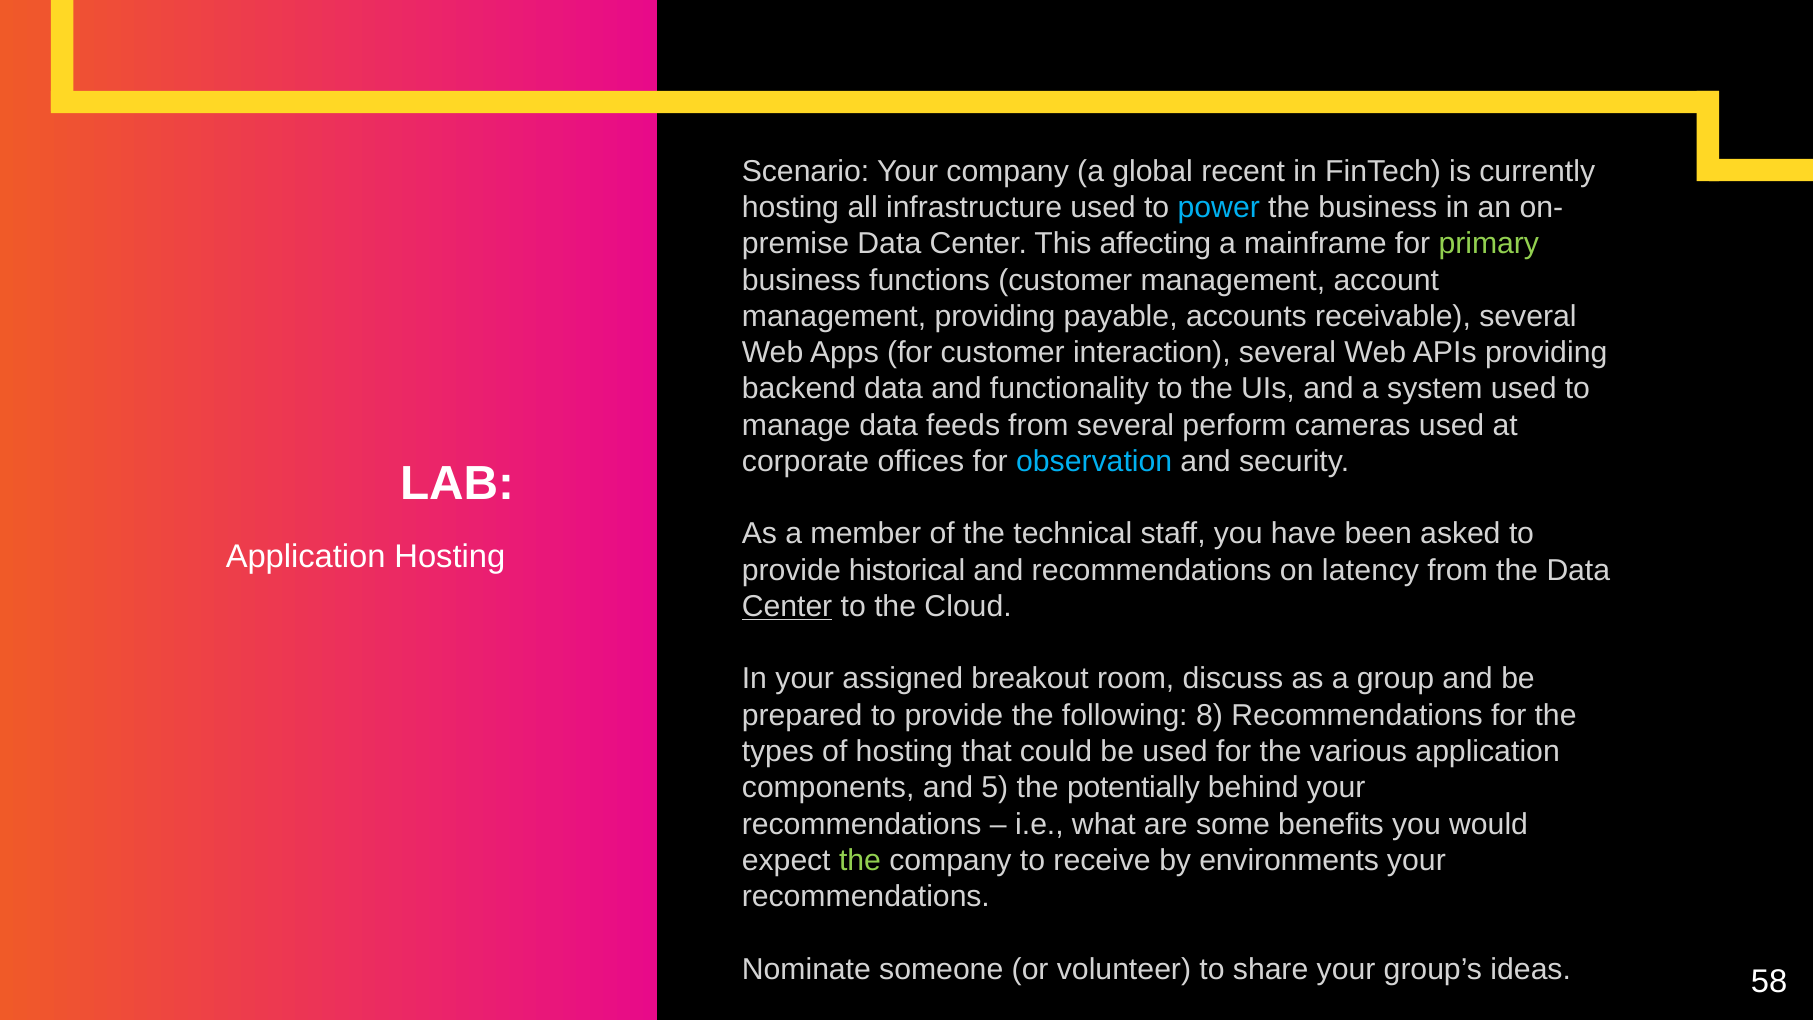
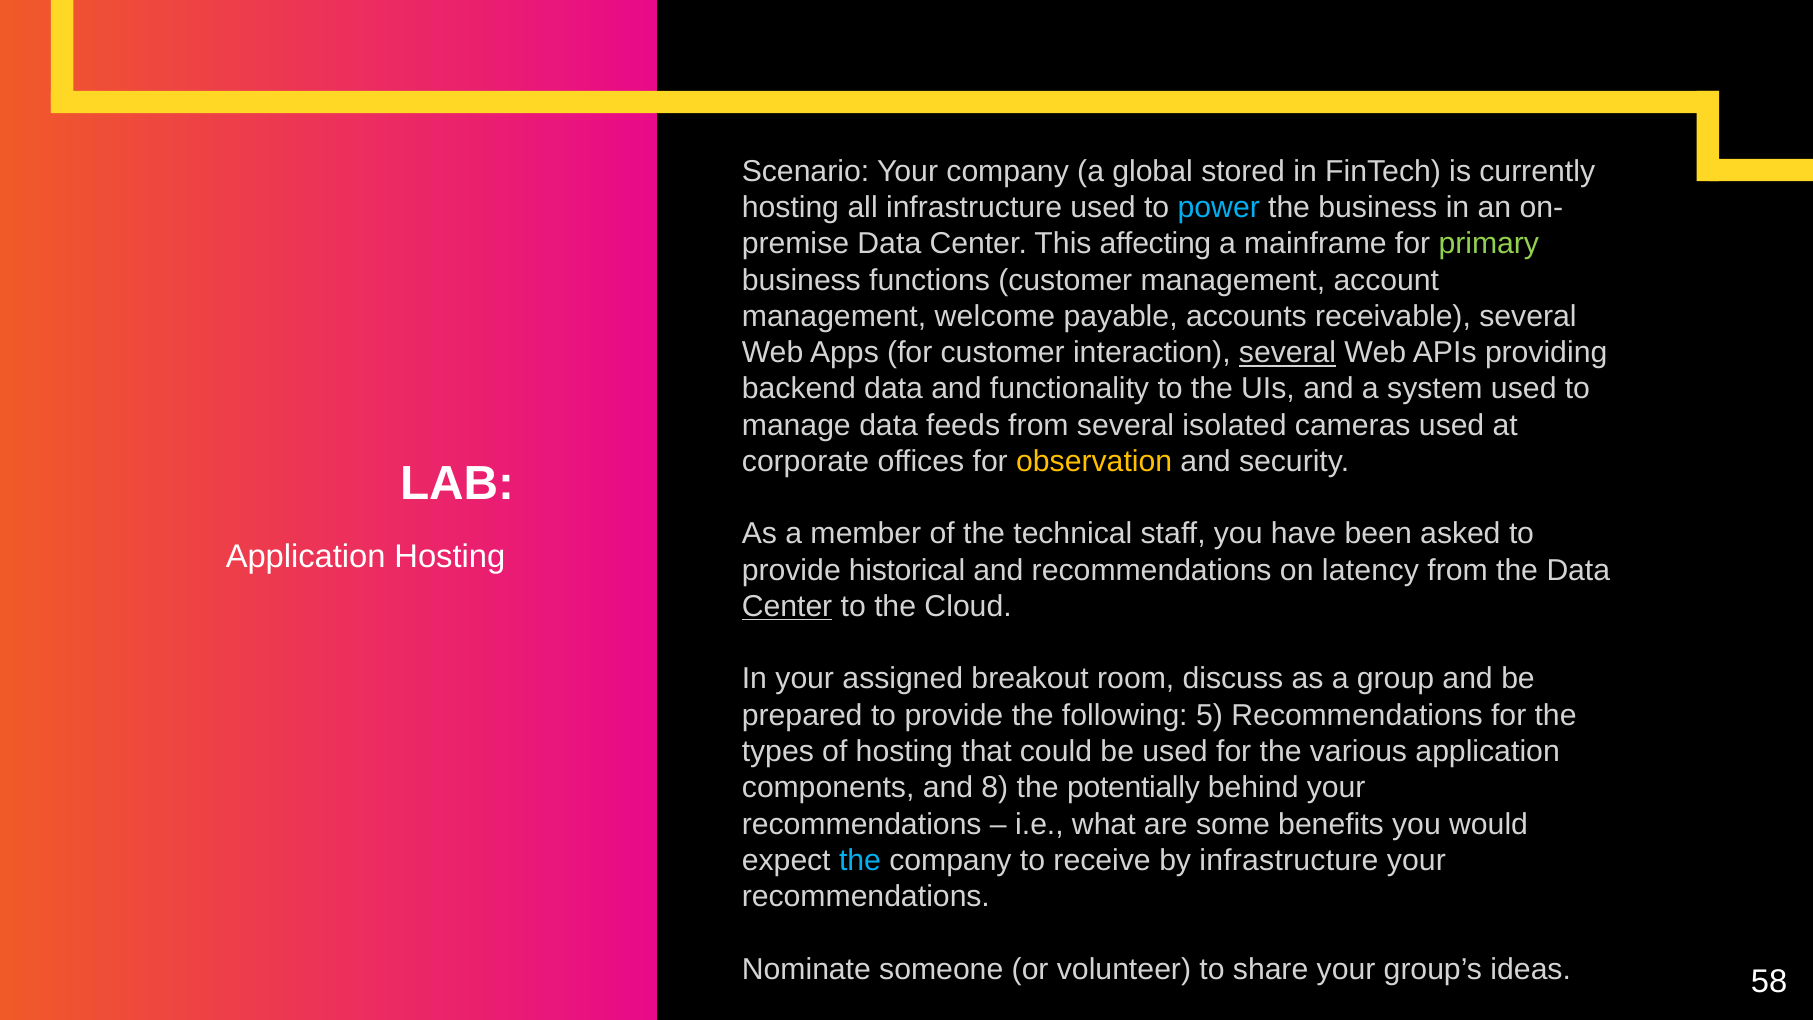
recent: recent -> stored
management providing: providing -> welcome
several at (1288, 353) underline: none -> present
perform: perform -> isolated
observation colour: light blue -> yellow
8: 8 -> 5
5: 5 -> 8
the at (860, 860) colour: light green -> light blue
by environments: environments -> infrastructure
